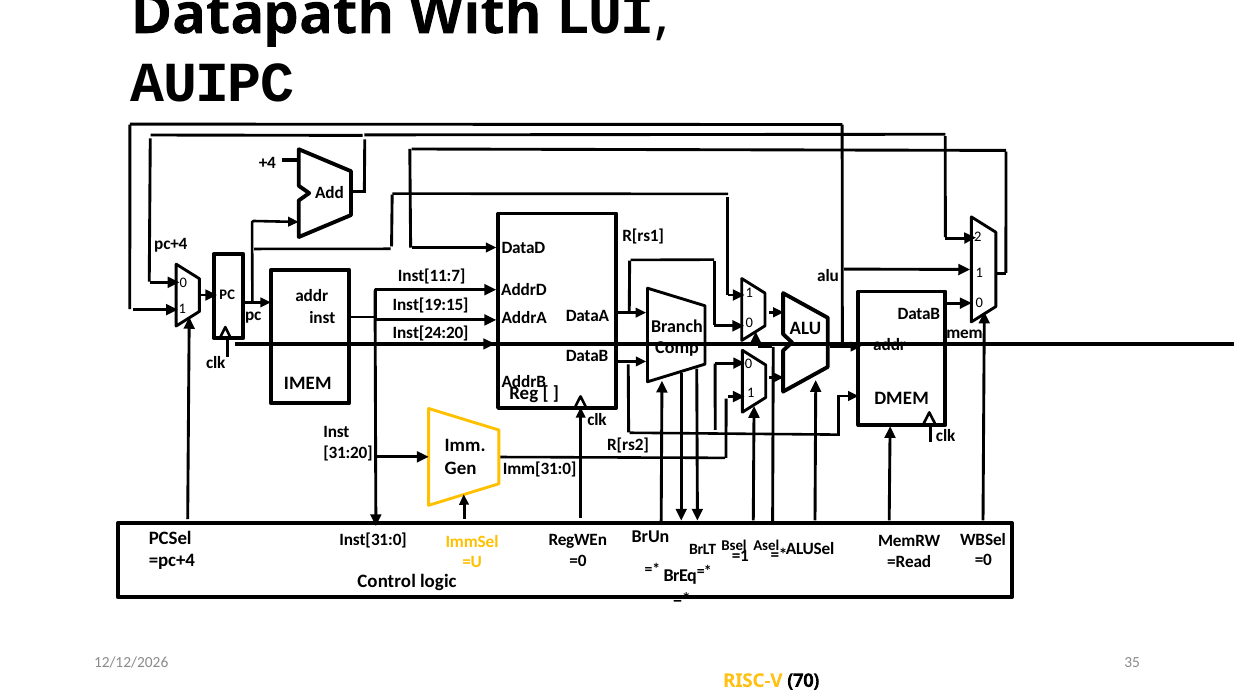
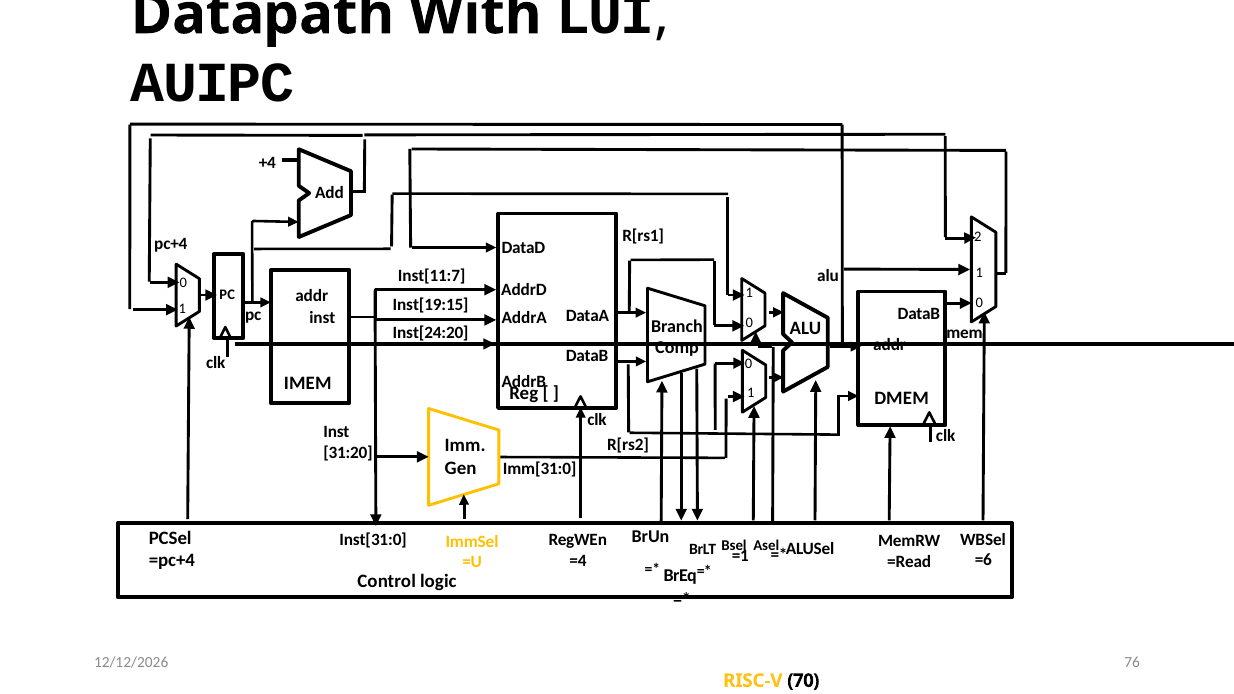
=0 at (983, 560): =0 -> =6
=0 at (578, 561): =0 -> =4
35: 35 -> 76
